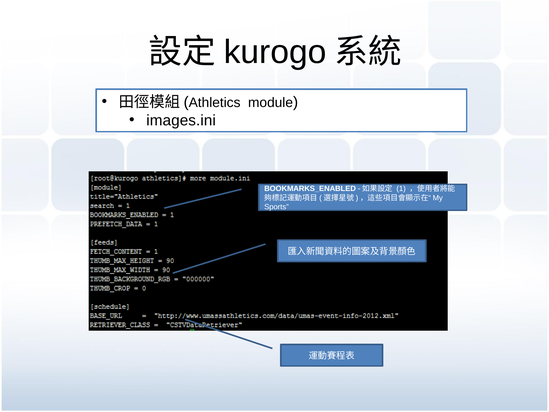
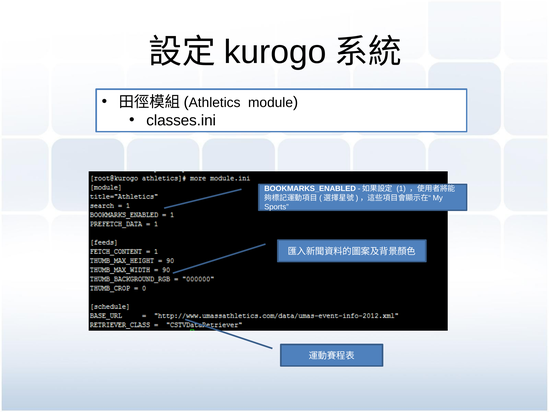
images.ini: images.ini -> classes.ini
